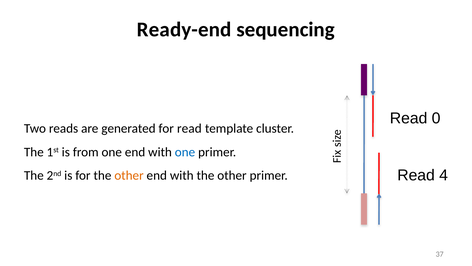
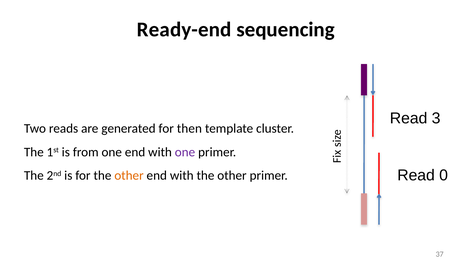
0: 0 -> 3
for read: read -> then
one at (185, 152) colour: blue -> purple
4: 4 -> 0
